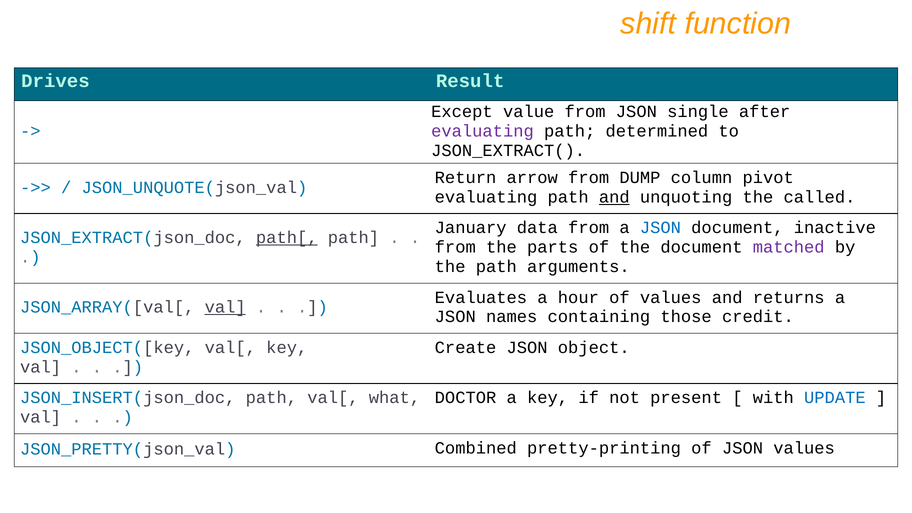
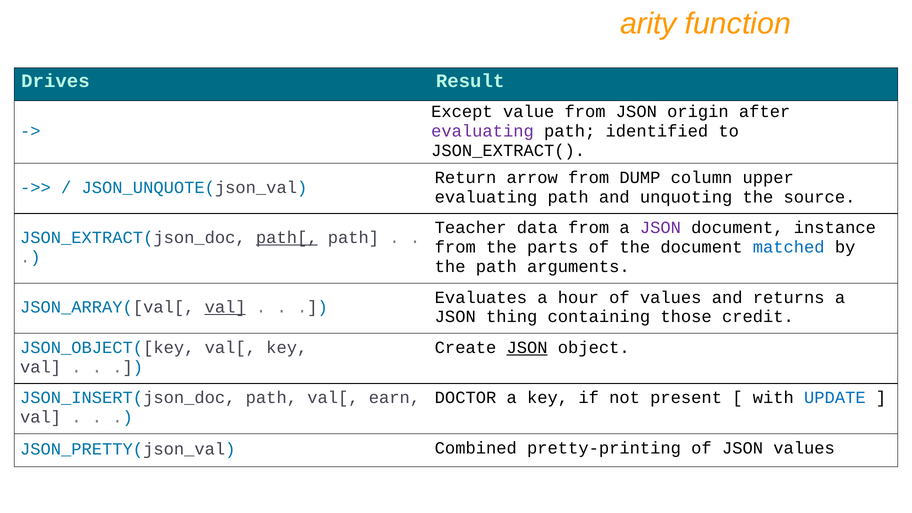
shift: shift -> arity
single: single -> origin
determined: determined -> identified
pivot: pivot -> upper
and at (614, 197) underline: present -> none
called: called -> source
January: January -> Teacher
JSON at (660, 228) colour: blue -> purple
inactive: inactive -> instance
matched colour: purple -> blue
names: names -> thing
JSON at (527, 348) underline: none -> present
what: what -> earn
